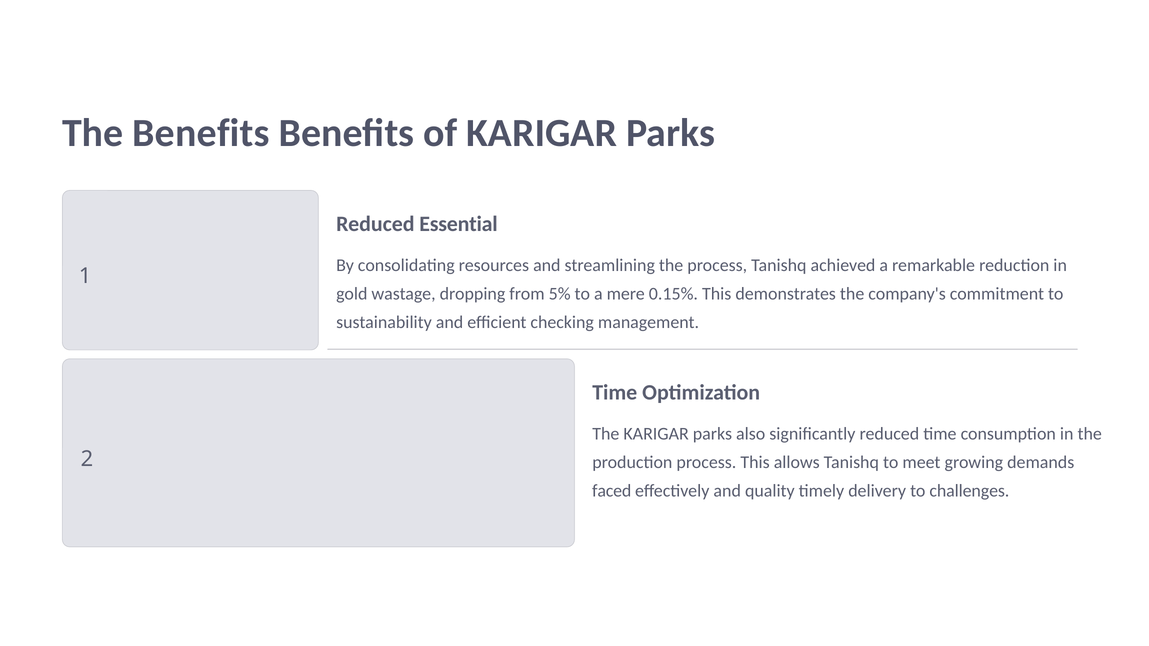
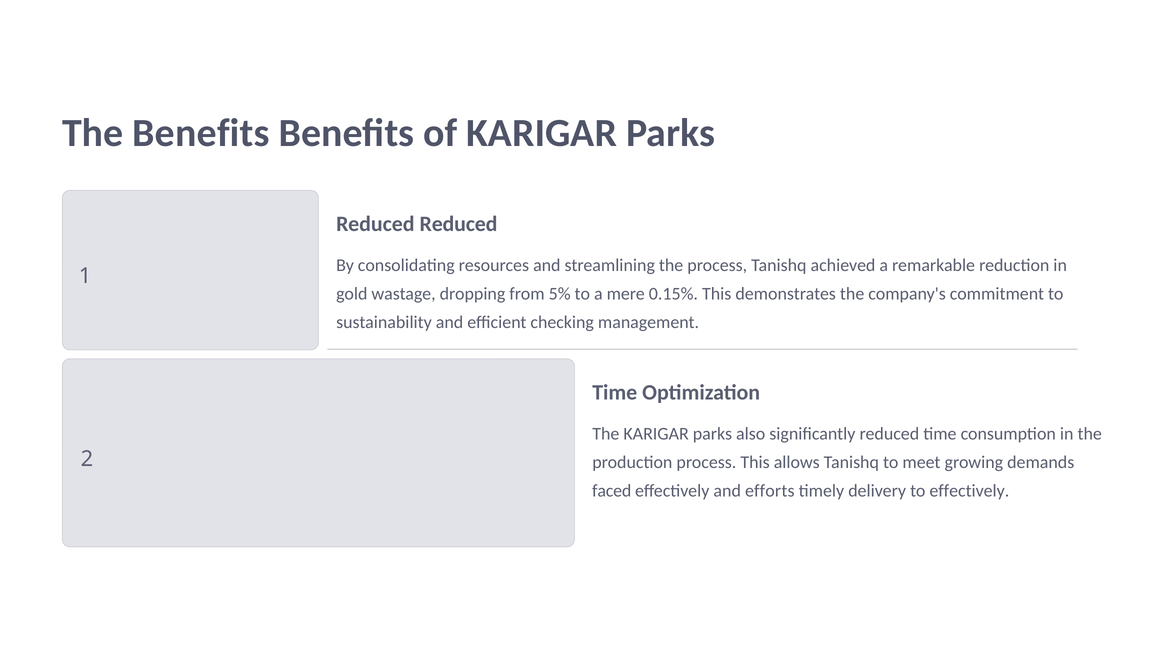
Reduced Essential: Essential -> Reduced
quality: quality -> efforts
to challenges: challenges -> effectively
